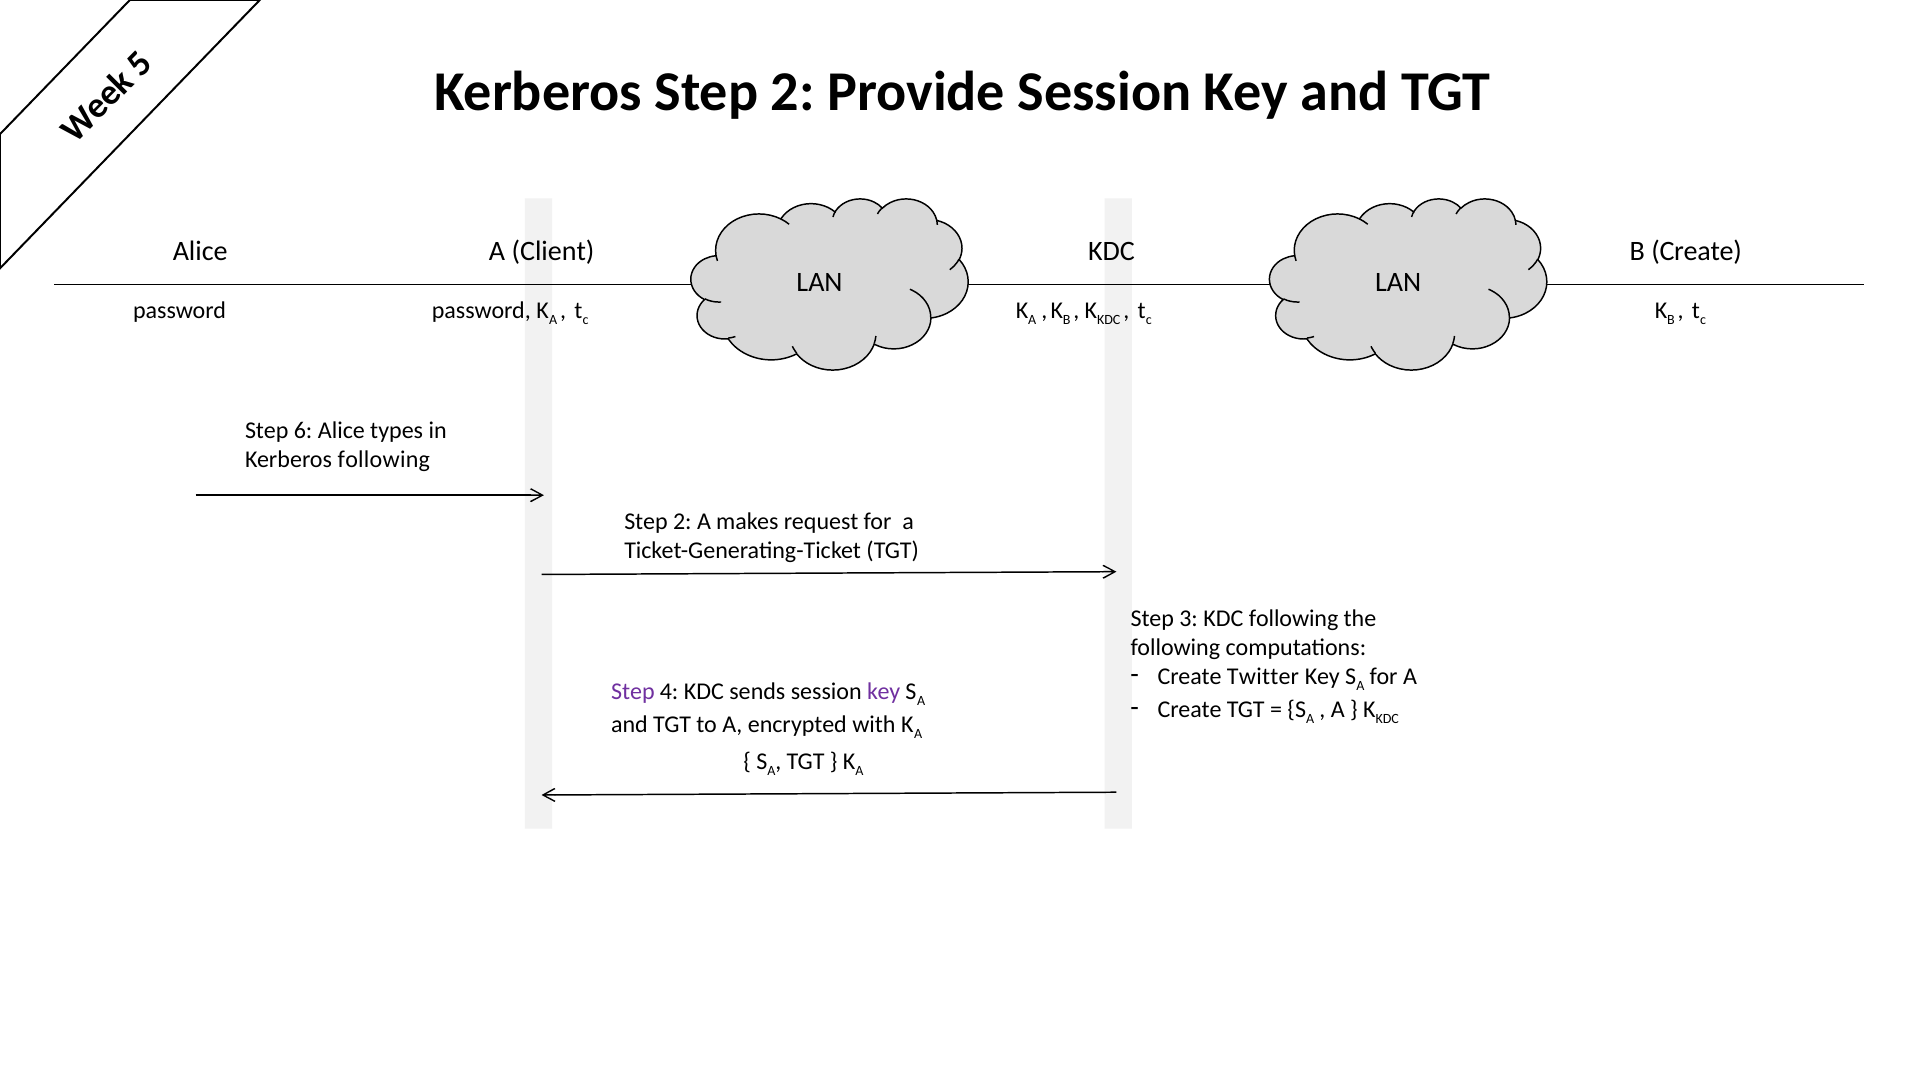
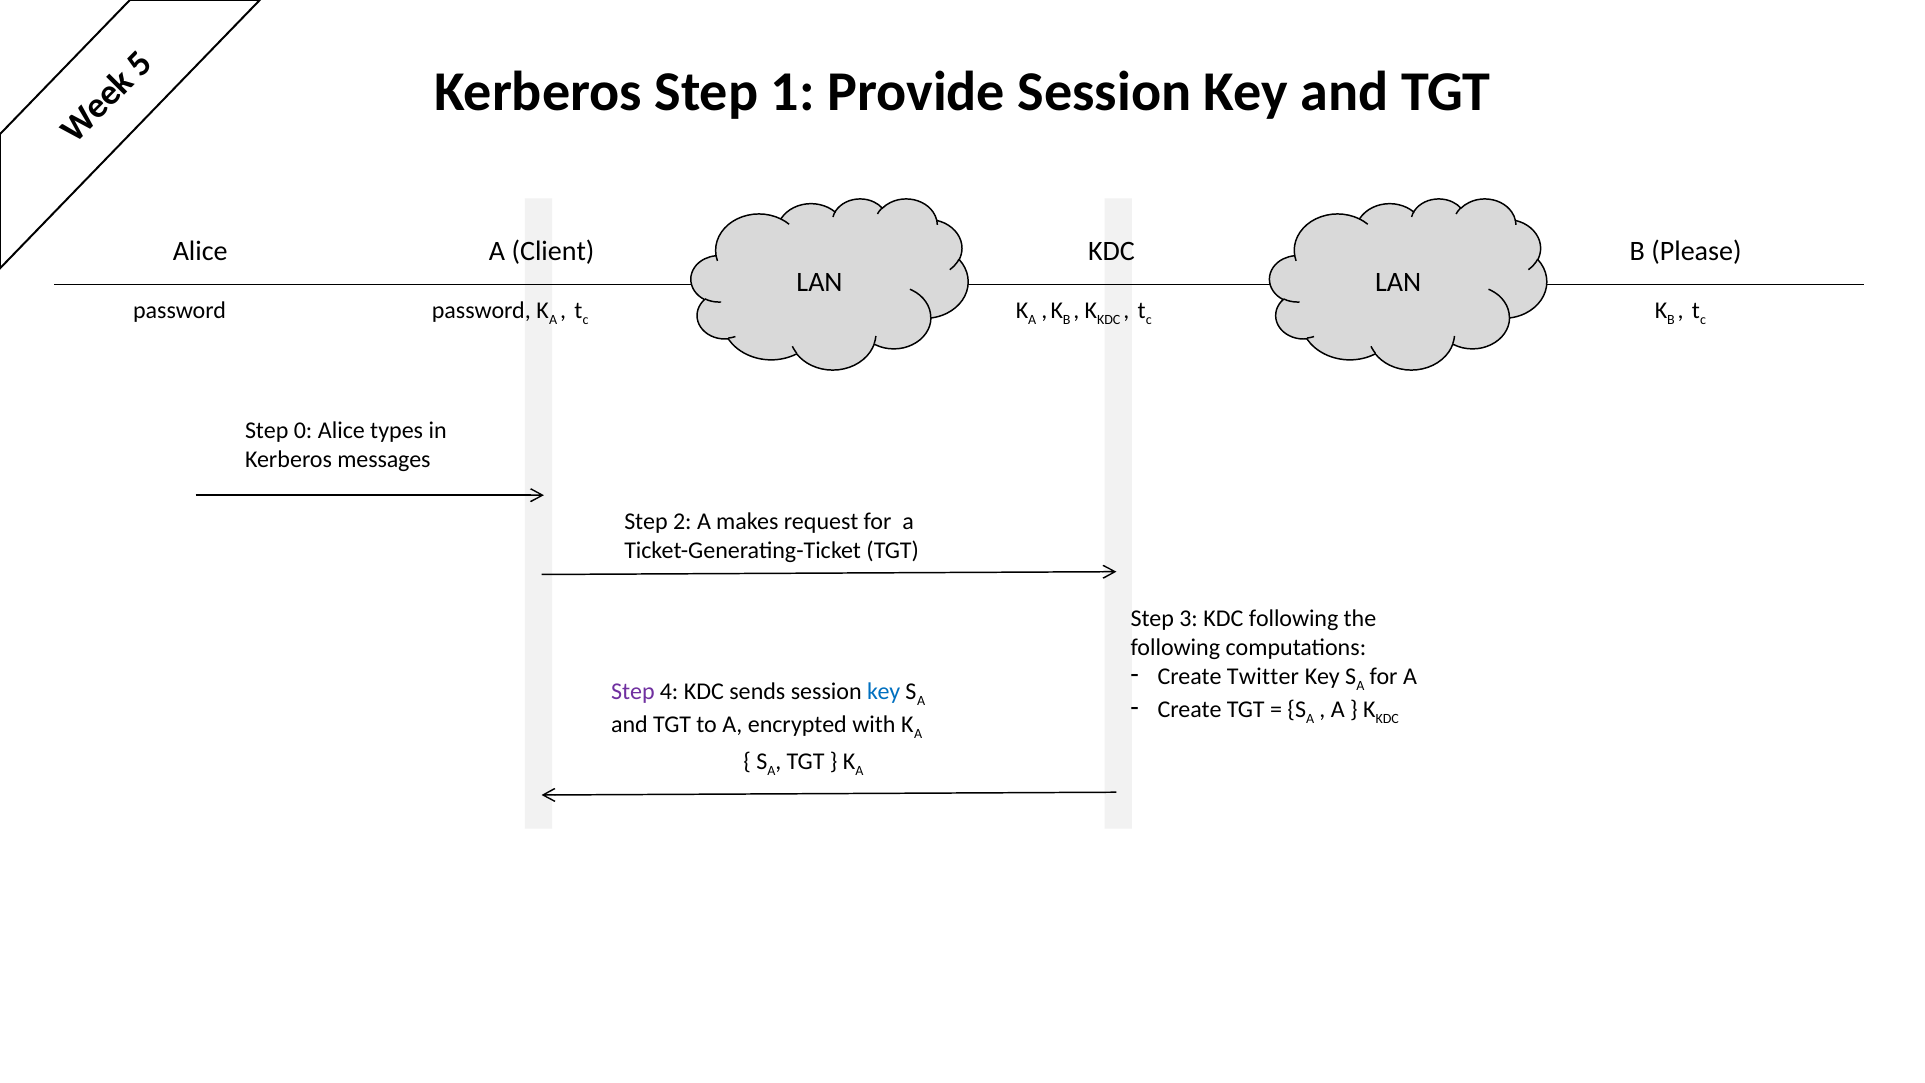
Kerberos Step 2: 2 -> 1
B Create: Create -> Please
6: 6 -> 0
Kerberos following: following -> messages
key at (884, 691) colour: purple -> blue
